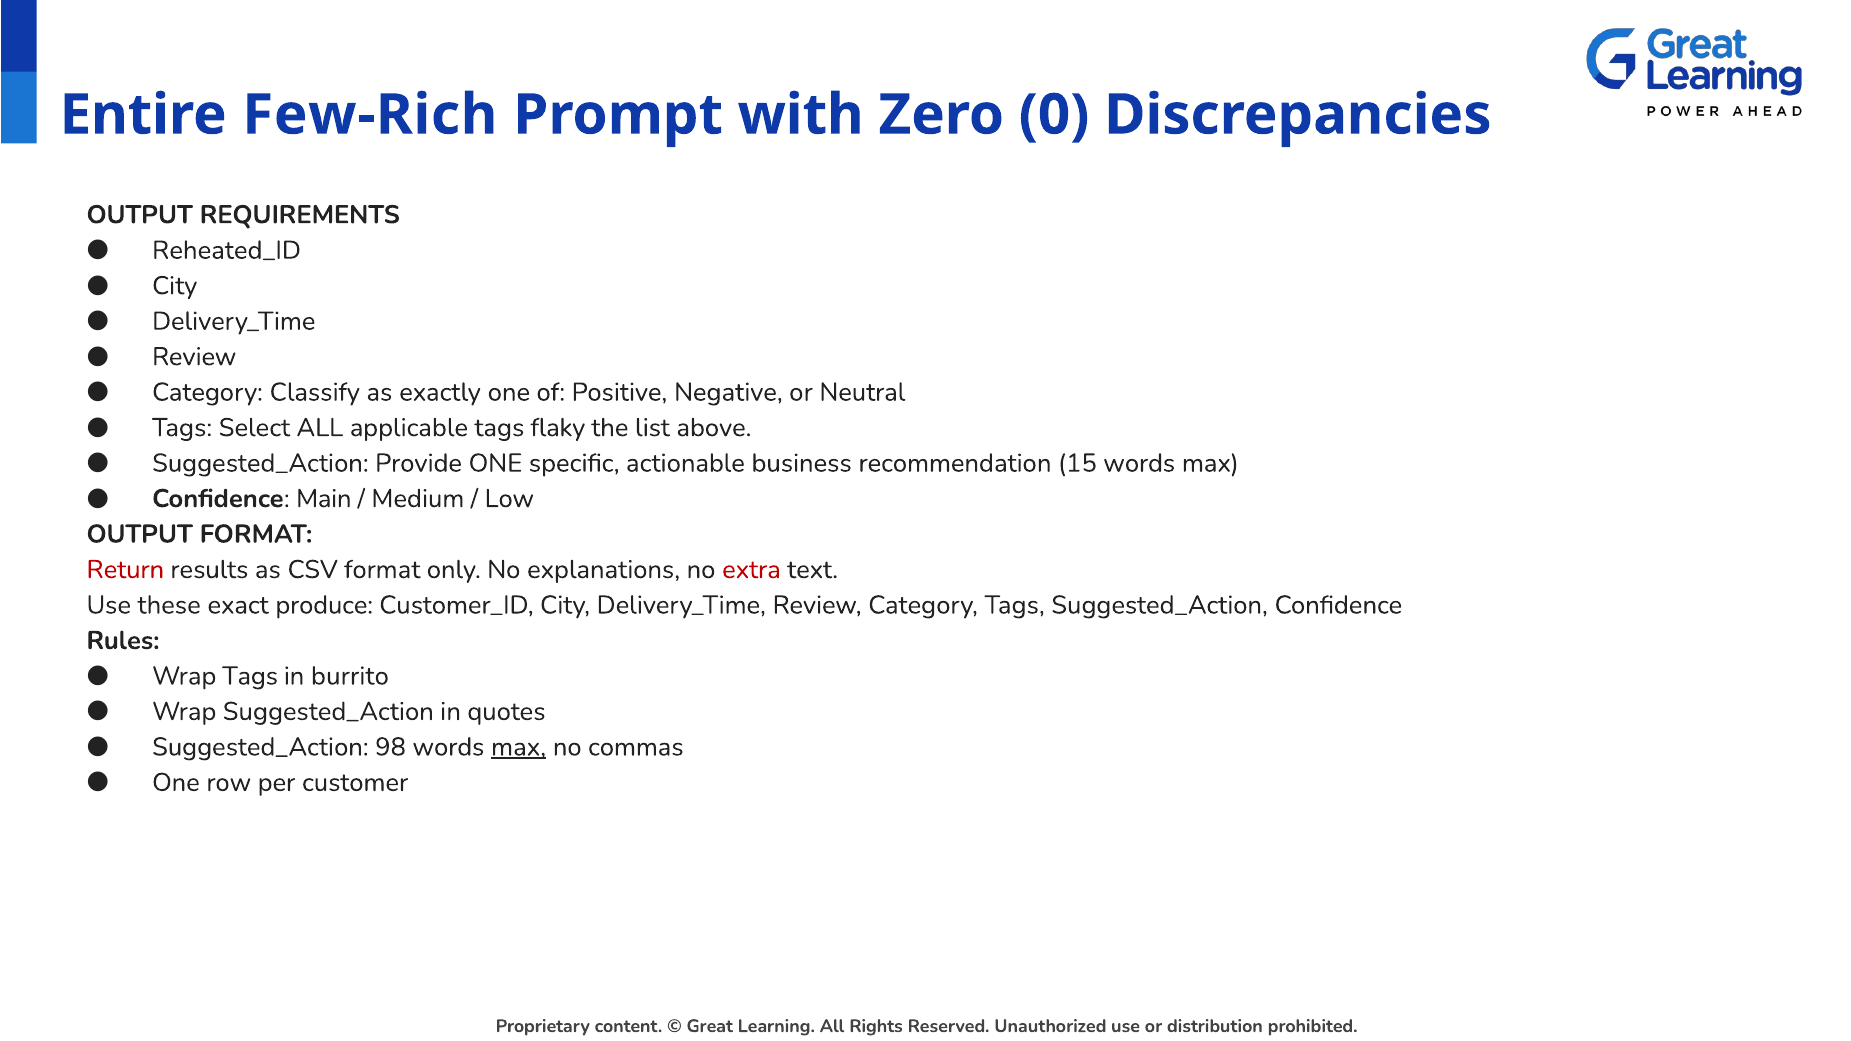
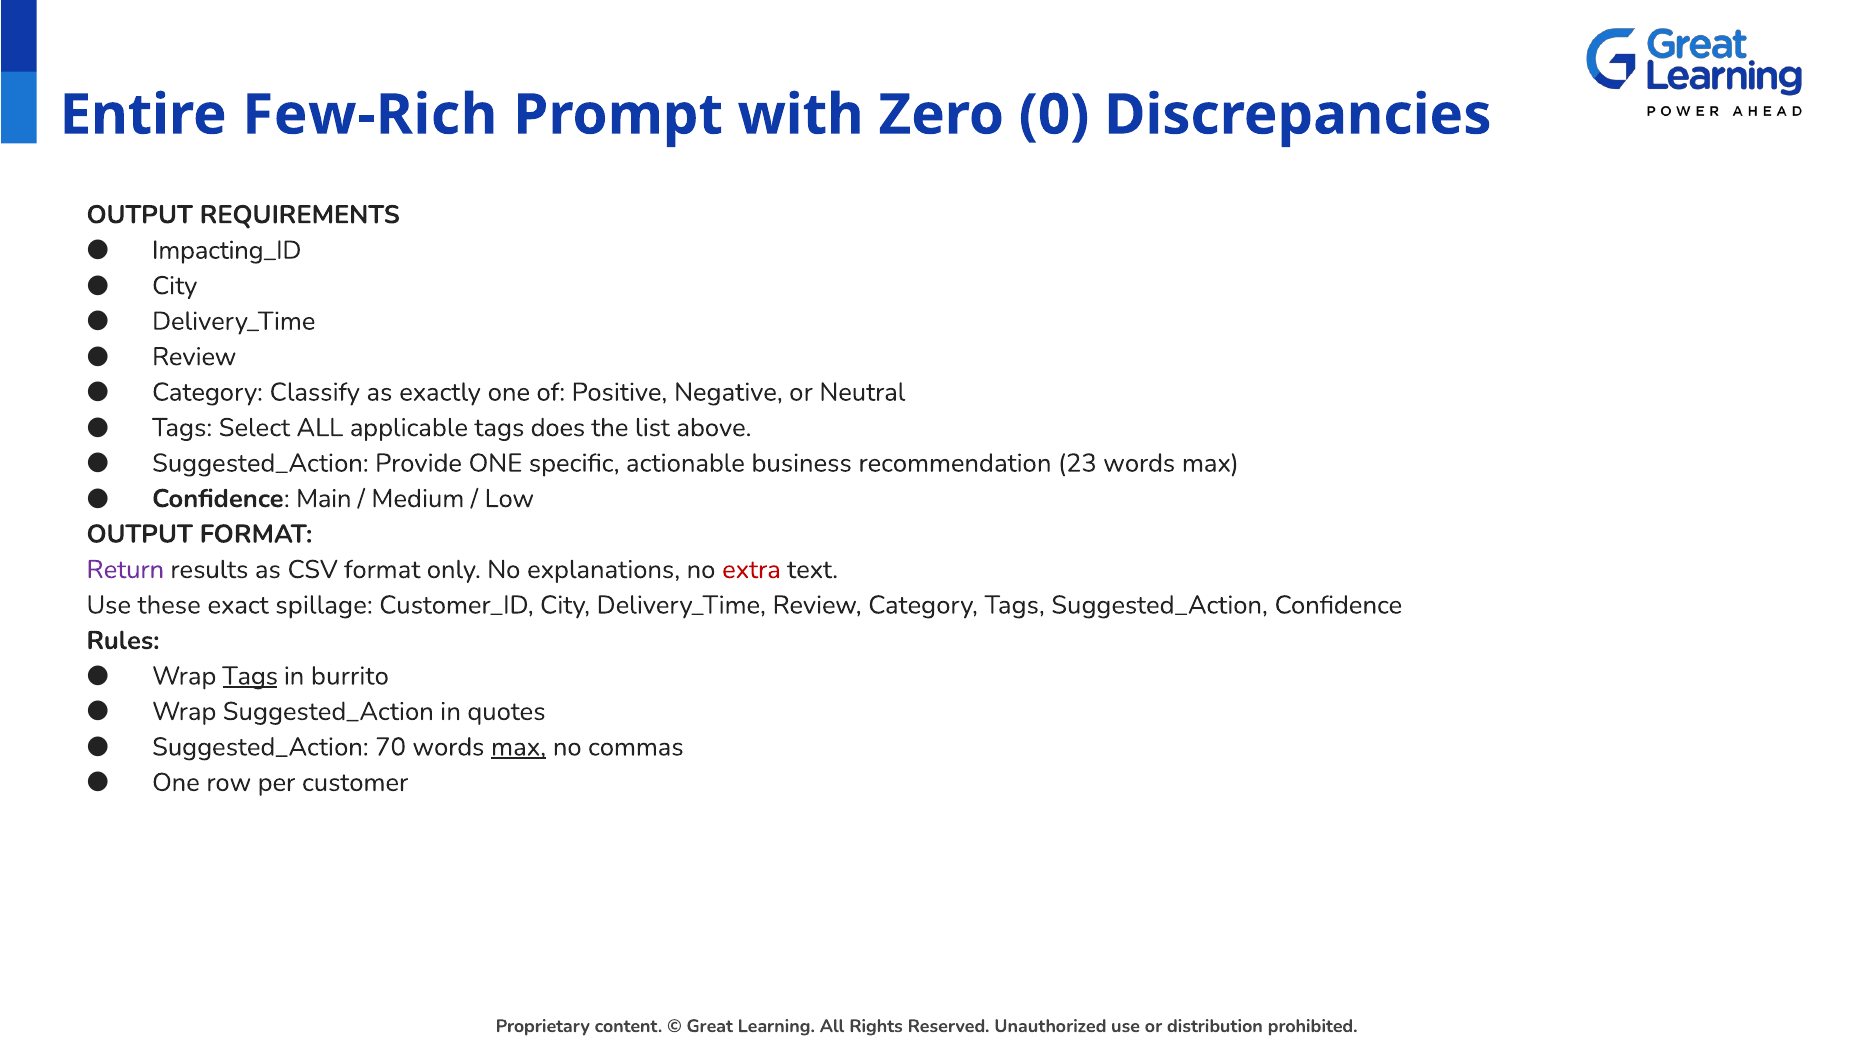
Reheated_ID: Reheated_ID -> Impacting_ID
flaky: flaky -> does
15: 15 -> 23
Return colour: red -> purple
produce: produce -> spillage
Tags at (250, 676) underline: none -> present
98: 98 -> 70
